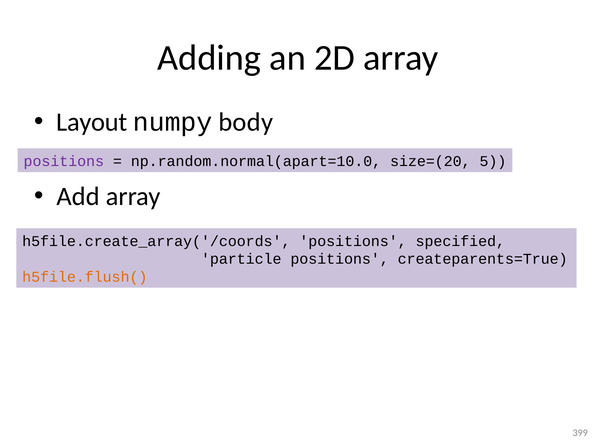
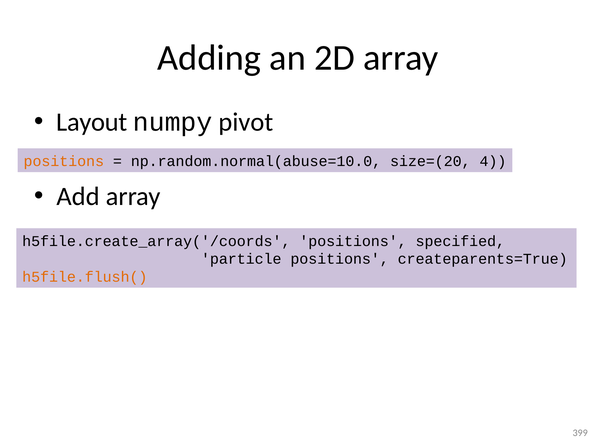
body: body -> pivot
positions at (64, 161) colour: purple -> orange
np.random.normal(apart=10.0: np.random.normal(apart=10.0 -> np.random.normal(abuse=10.0
5: 5 -> 4
